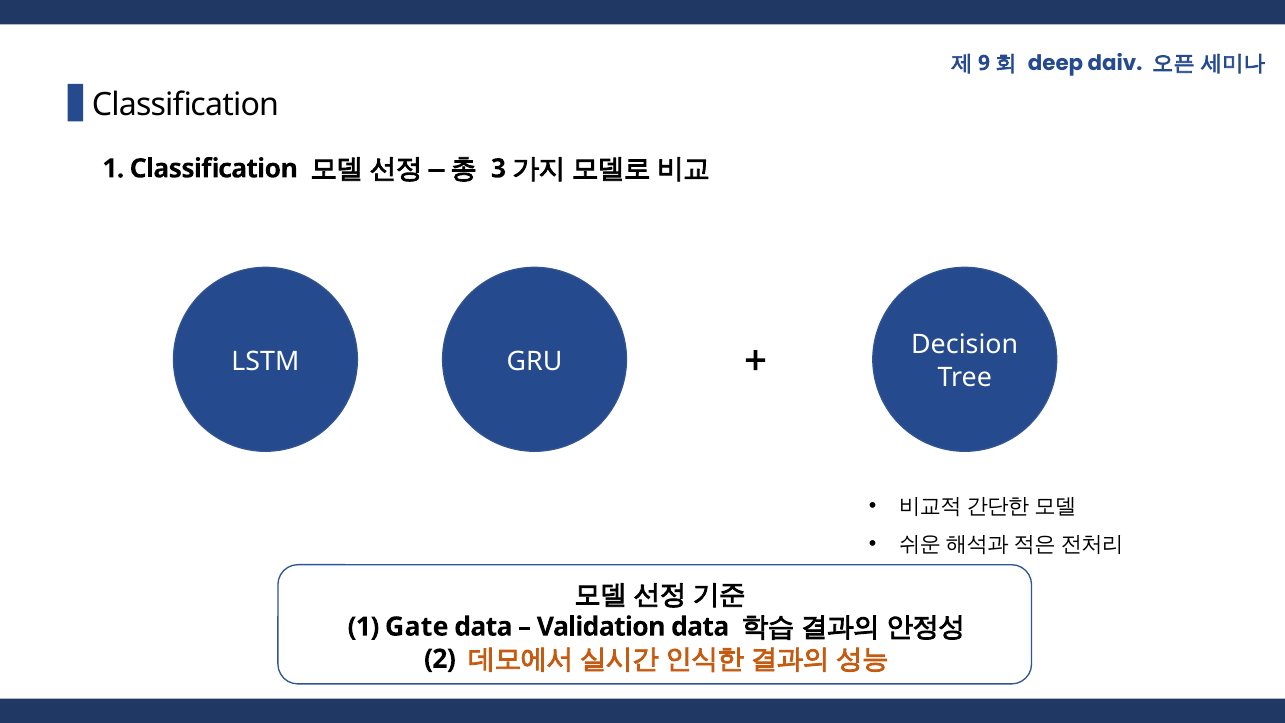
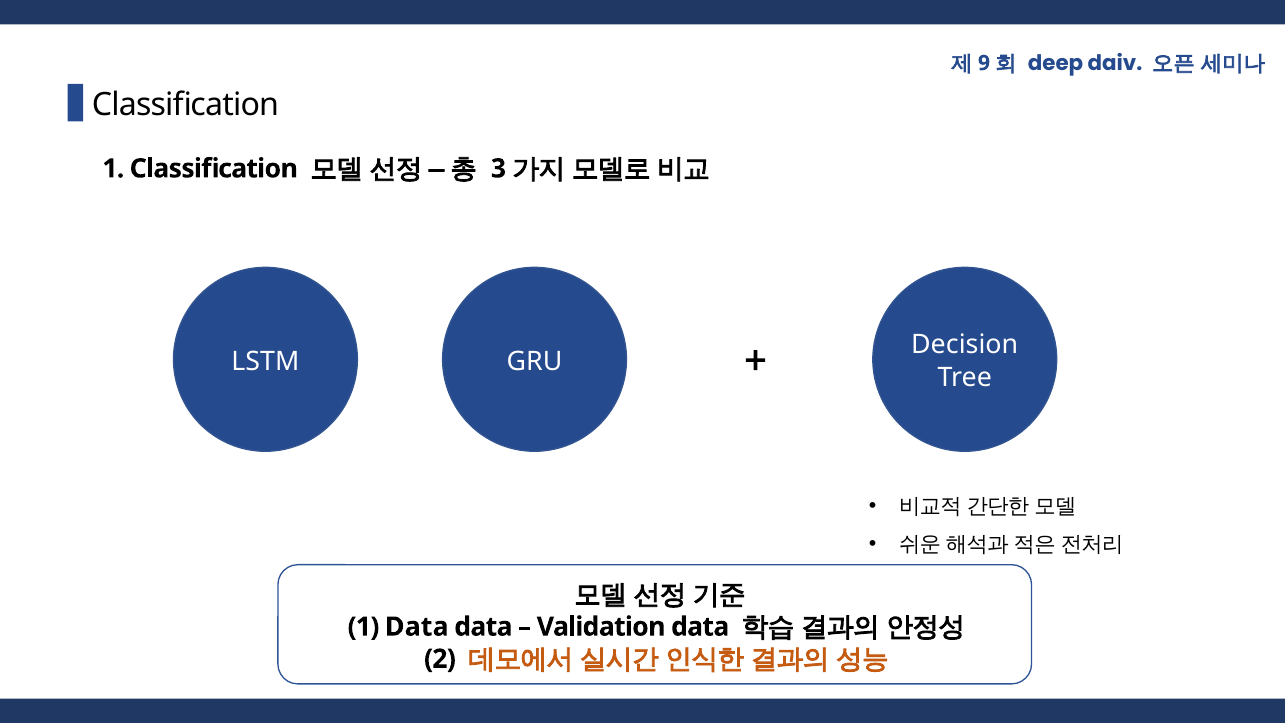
1 Gate: Gate -> Data
